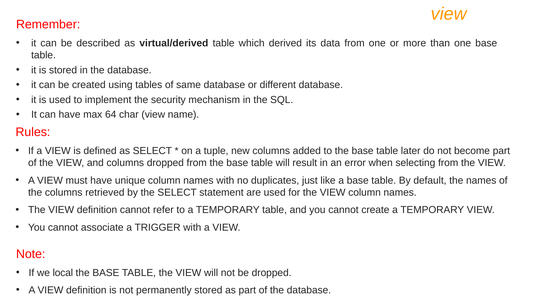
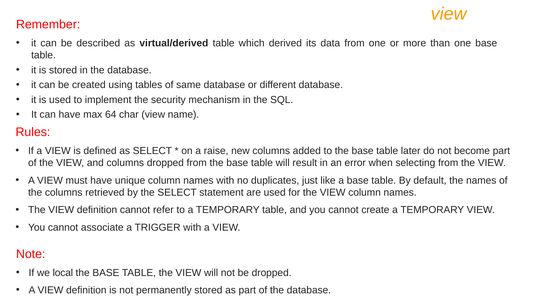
tuple: tuple -> raise
